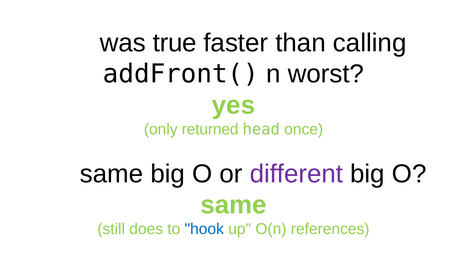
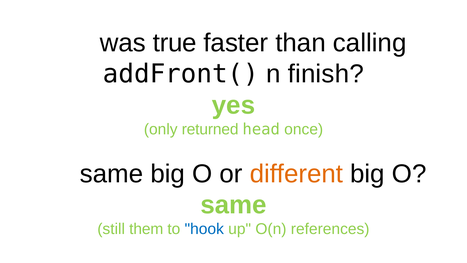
worst: worst -> finish
different colour: purple -> orange
does: does -> them
